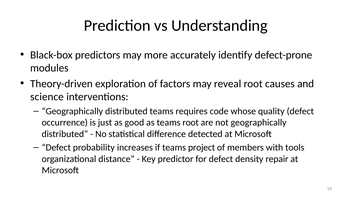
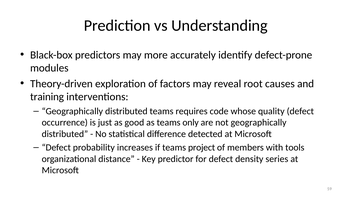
science: science -> training
teams root: root -> only
repair: repair -> series
